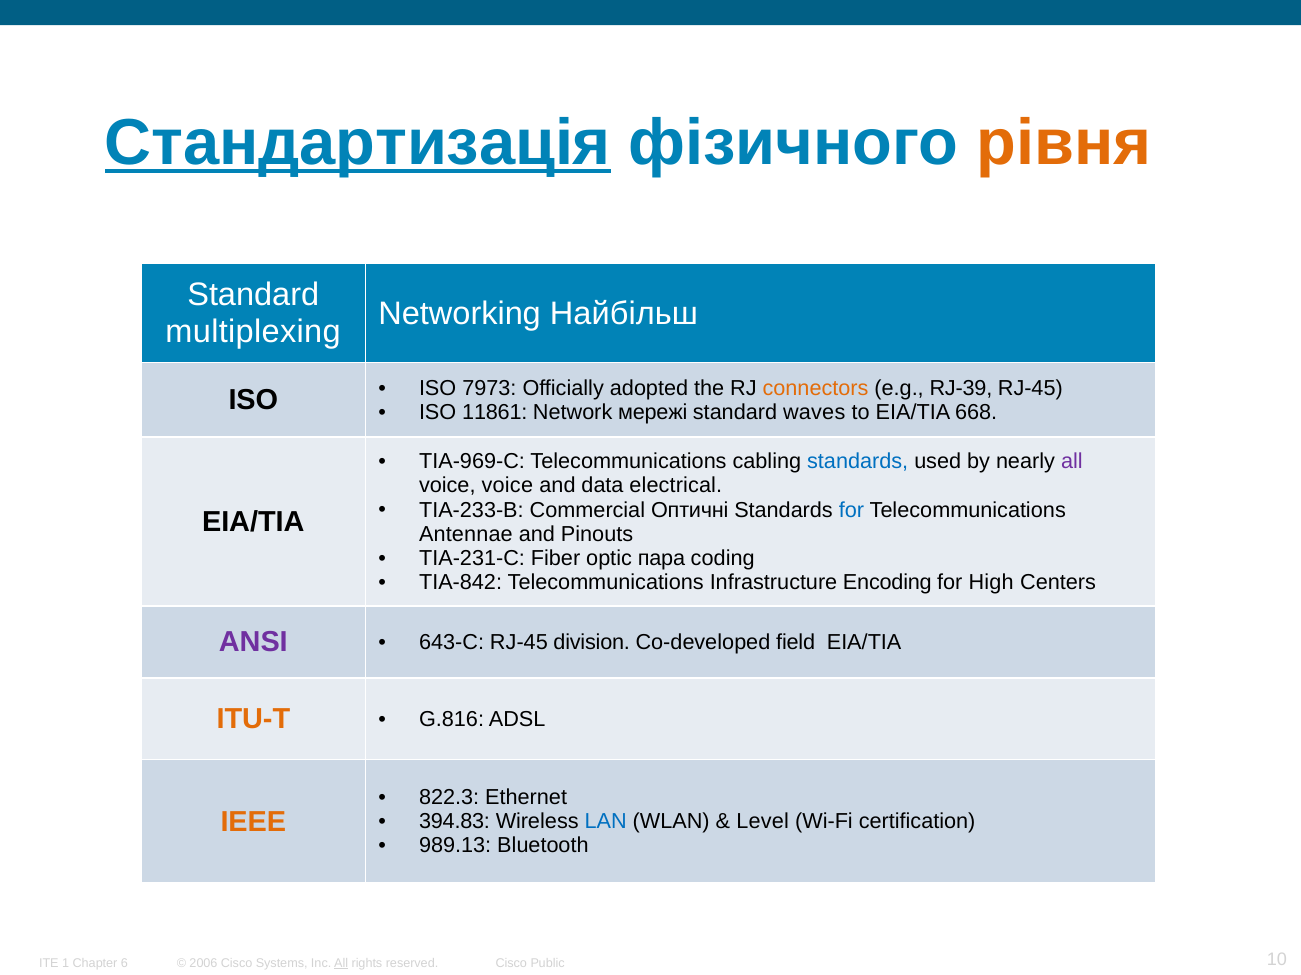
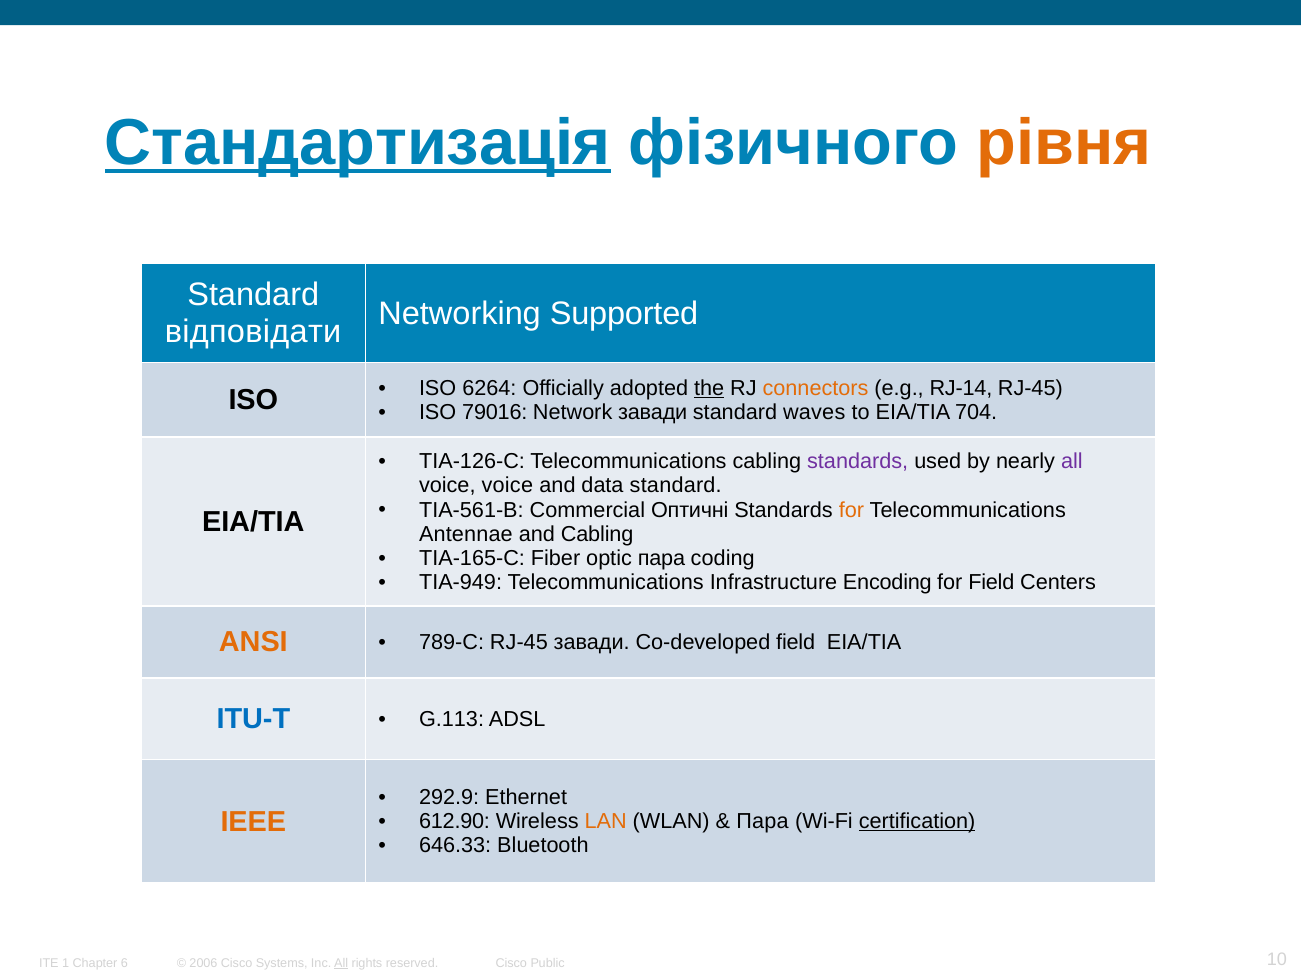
Найбільш: Найбільш -> Supported
multiplexing: multiplexing -> відповідати
7973: 7973 -> 6264
the underline: none -> present
RJ-39: RJ-39 -> RJ-14
11861: 11861 -> 79016
Network мережі: мережі -> завади
668: 668 -> 704
TIA-969-C: TIA-969-C -> TIA-126-C
standards at (858, 462) colour: blue -> purple
data electrical: electrical -> standard
TIA-233-B: TIA-233-B -> TIA-561-B
for at (851, 510) colour: blue -> orange
and Pinouts: Pinouts -> Cabling
TIA-231-C: TIA-231-C -> TIA-165-C
TIA-842: TIA-842 -> TIA-949
for High: High -> Field
ANSI colour: purple -> orange
643-C: 643-C -> 789-C
RJ-45 division: division -> завади
ITU-T colour: orange -> blue
G.816: G.816 -> G.113
822.3: 822.3 -> 292.9
394.83: 394.83 -> 612.90
LAN colour: blue -> orange
Level at (763, 822): Level -> Пара
certification underline: none -> present
989.13: 989.13 -> 646.33
